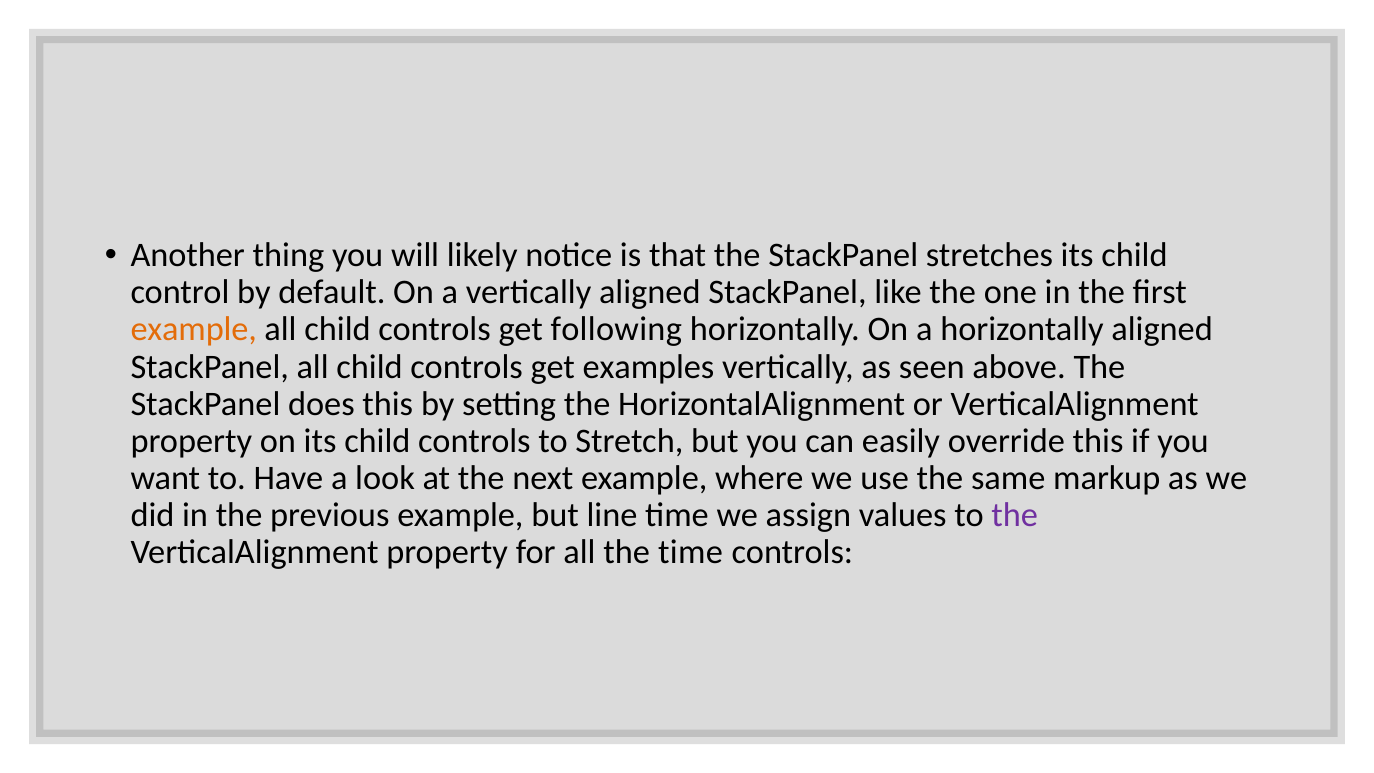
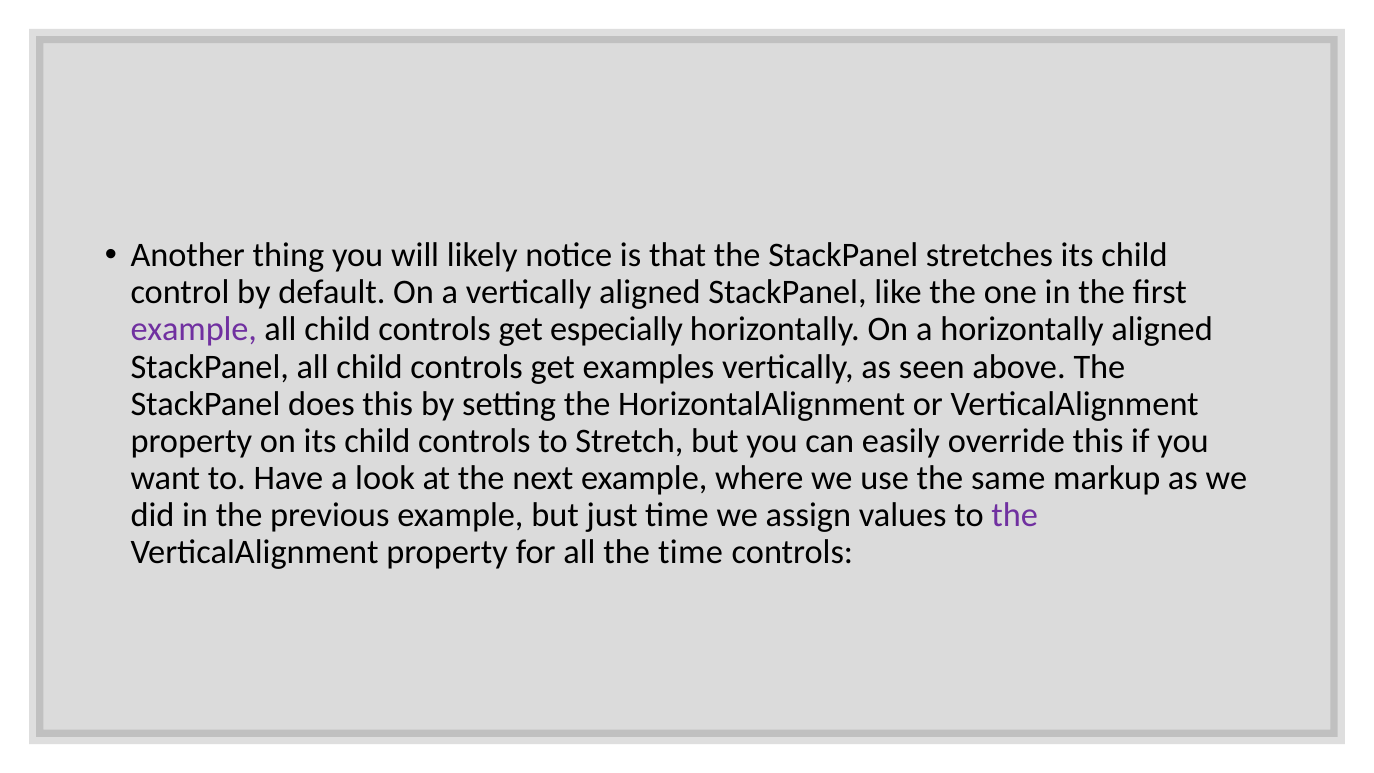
example at (194, 330) colour: orange -> purple
following: following -> especially
line: line -> just
